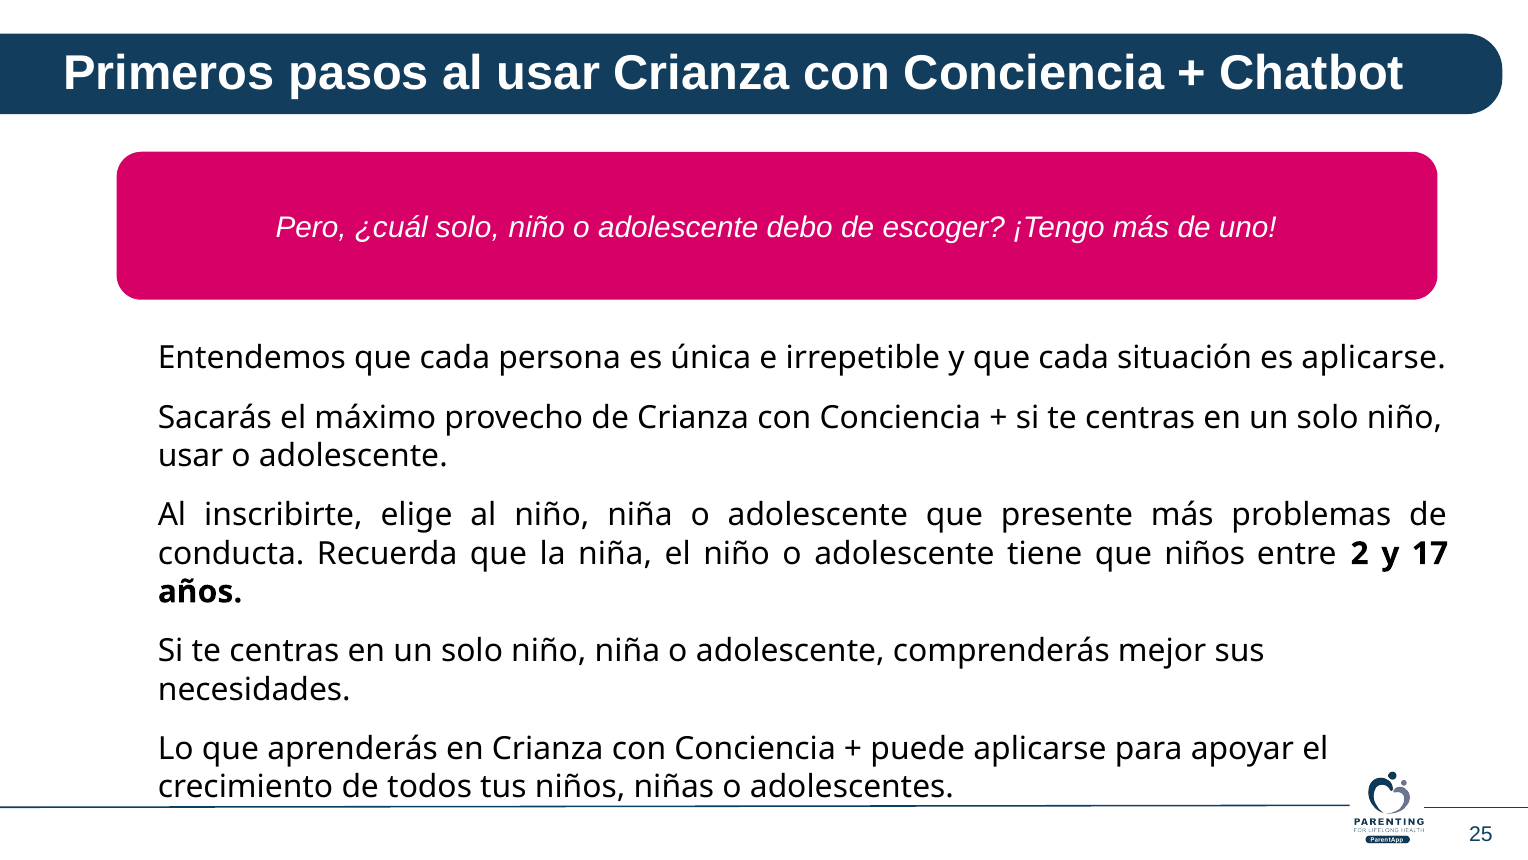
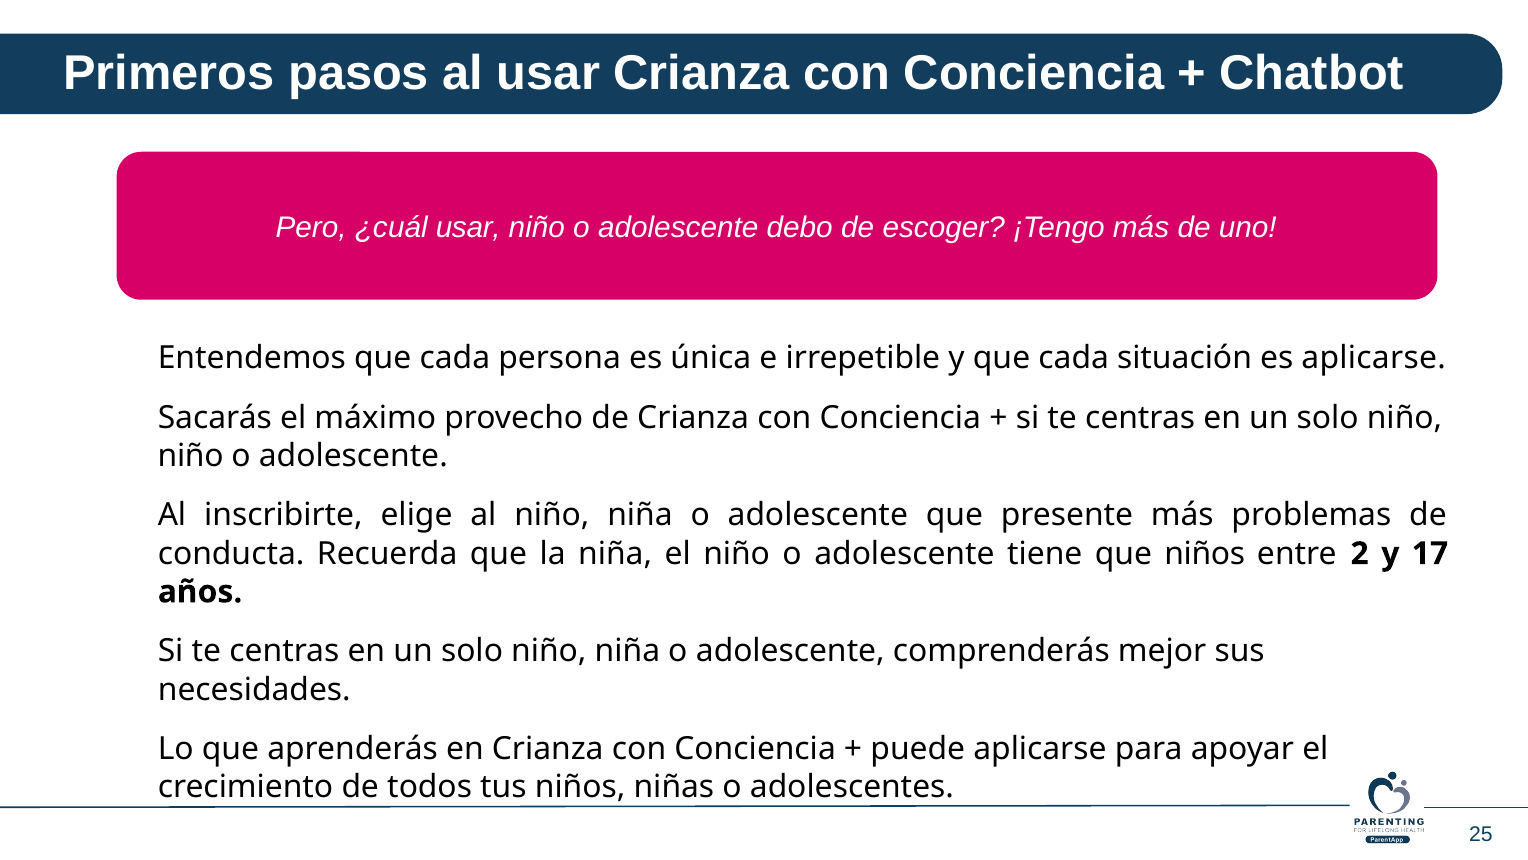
¿cuál solo: solo -> usar
usar at (191, 456): usar -> niño
